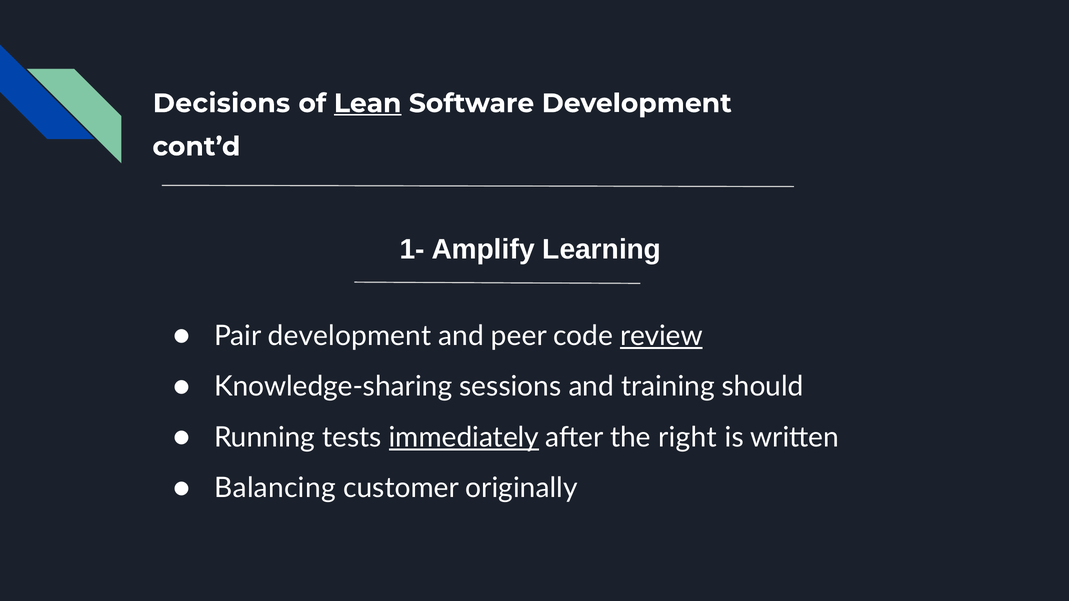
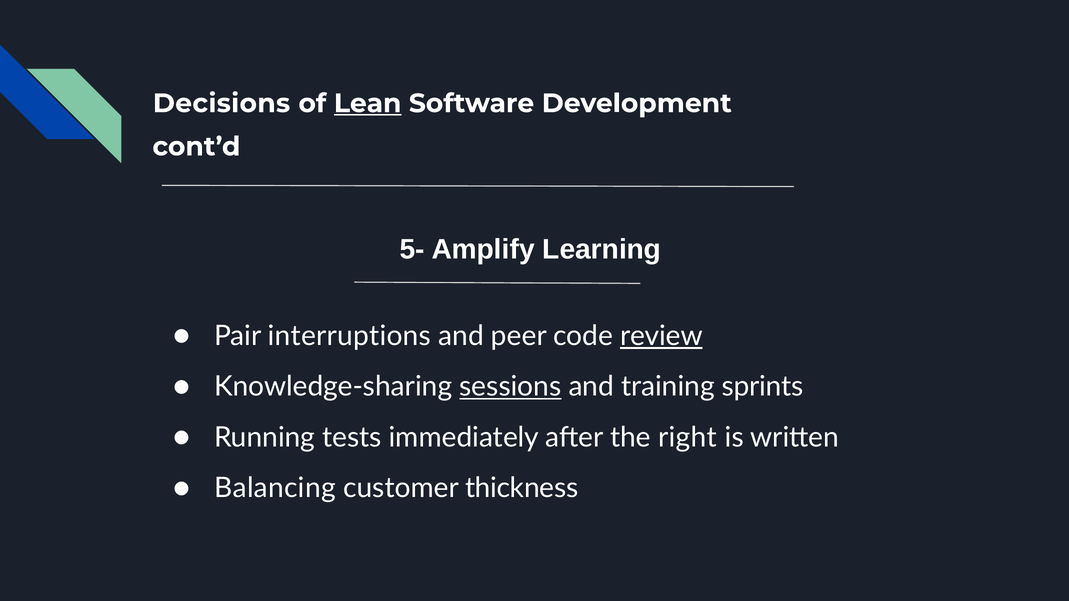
1-: 1- -> 5-
Pair development: development -> interruptions
sessions underline: none -> present
should: should -> sprints
immediately underline: present -> none
originally: originally -> thickness
